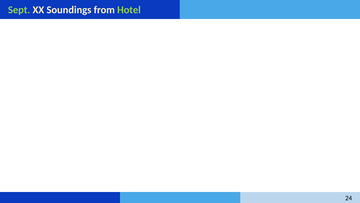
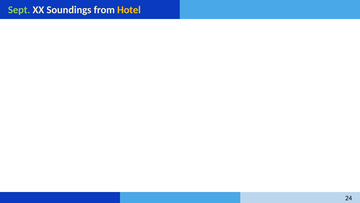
Hotel colour: light green -> yellow
